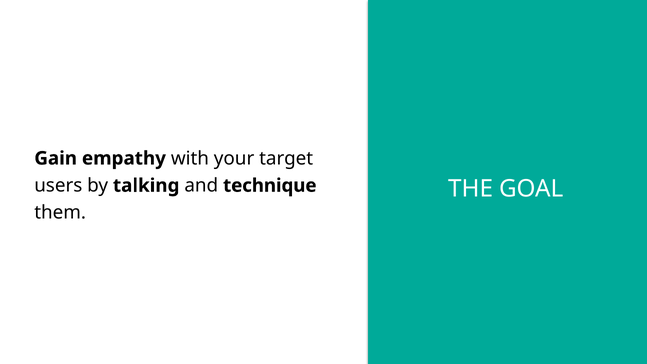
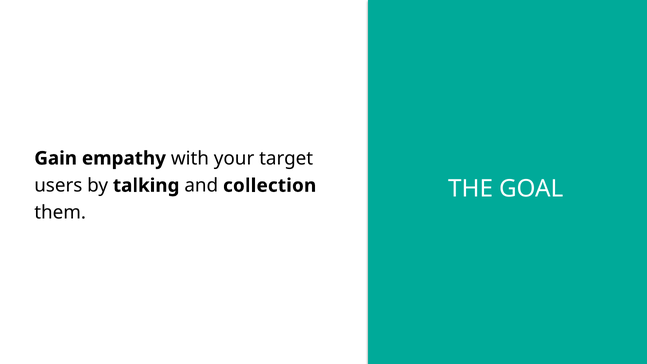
technique: technique -> collection
